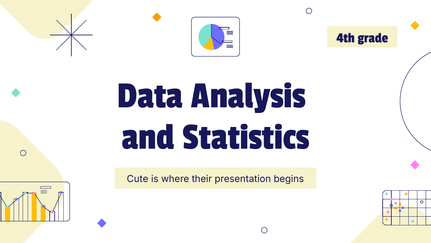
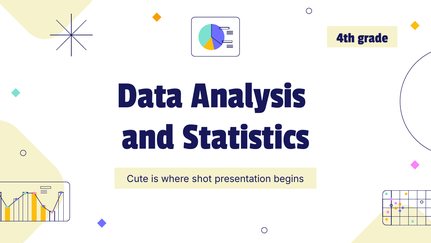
their: their -> shot
